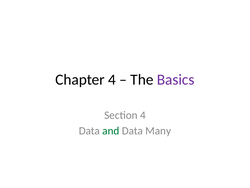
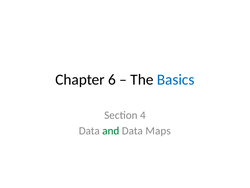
Chapter 4: 4 -> 6
Basics colour: purple -> blue
Many: Many -> Maps
